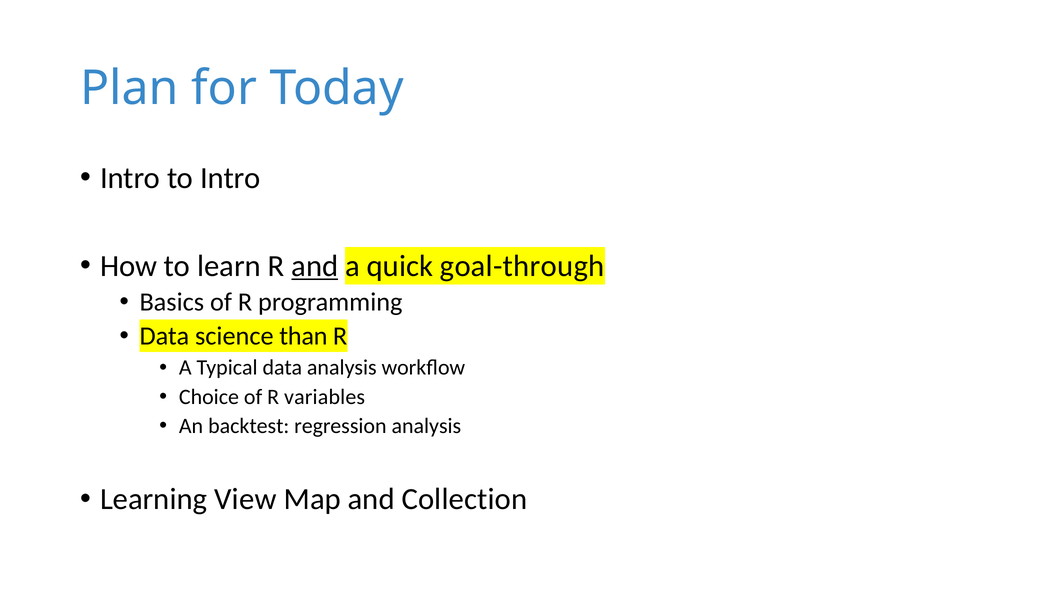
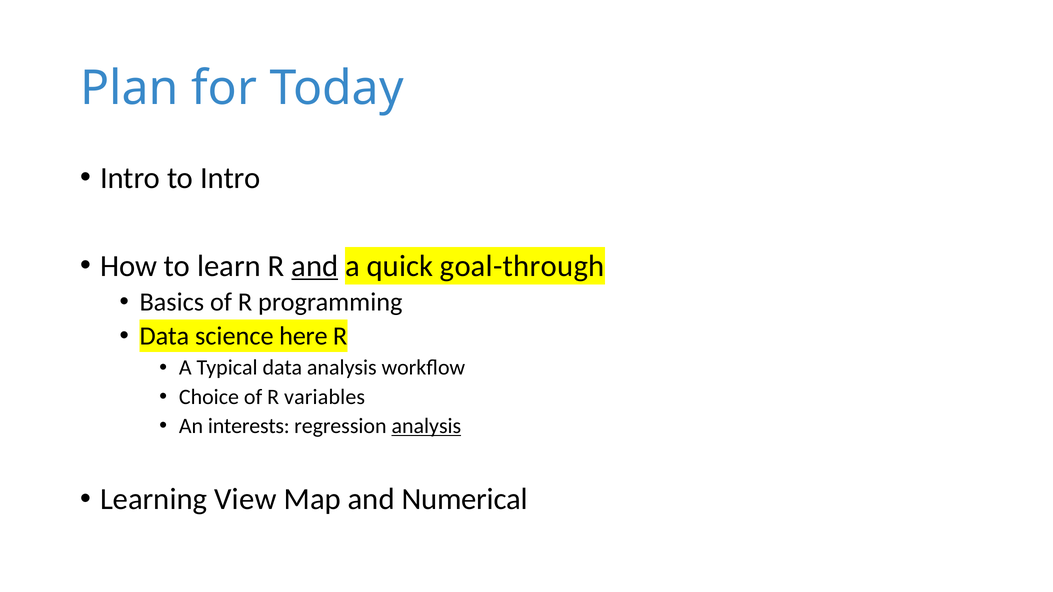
than: than -> here
backtest: backtest -> interests
analysis at (426, 426) underline: none -> present
Collection: Collection -> Numerical
